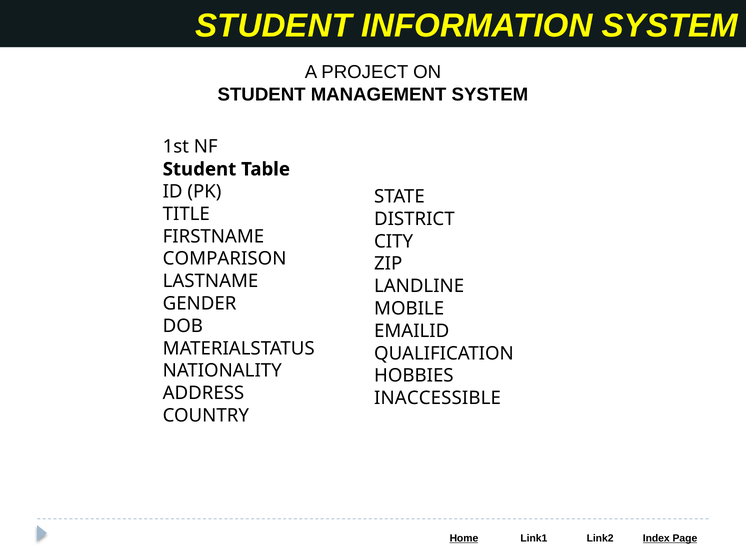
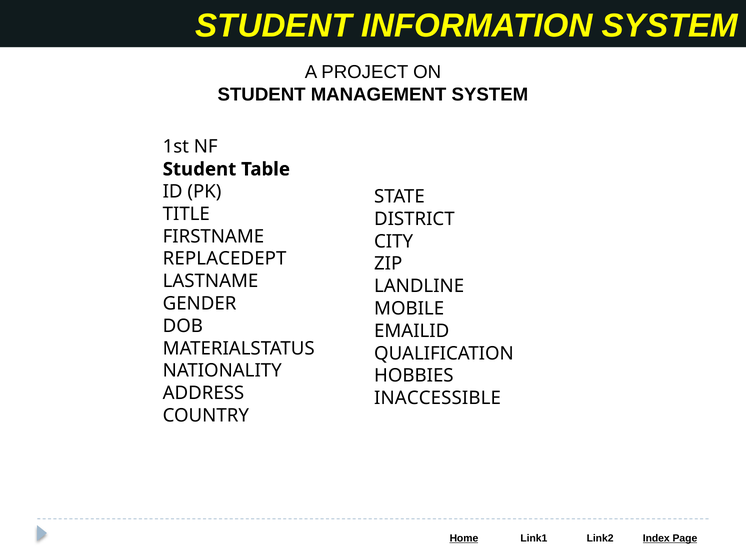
COMPARISON: COMPARISON -> REPLACEDEPT
